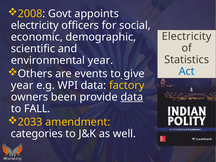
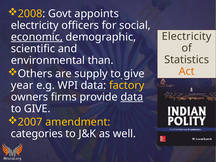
economic underline: none -> present
environmental year: year -> than
events: events -> supply
Act colour: blue -> orange
been: been -> firms
FALL at (37, 109): FALL -> GIVE
2033: 2033 -> 2007
